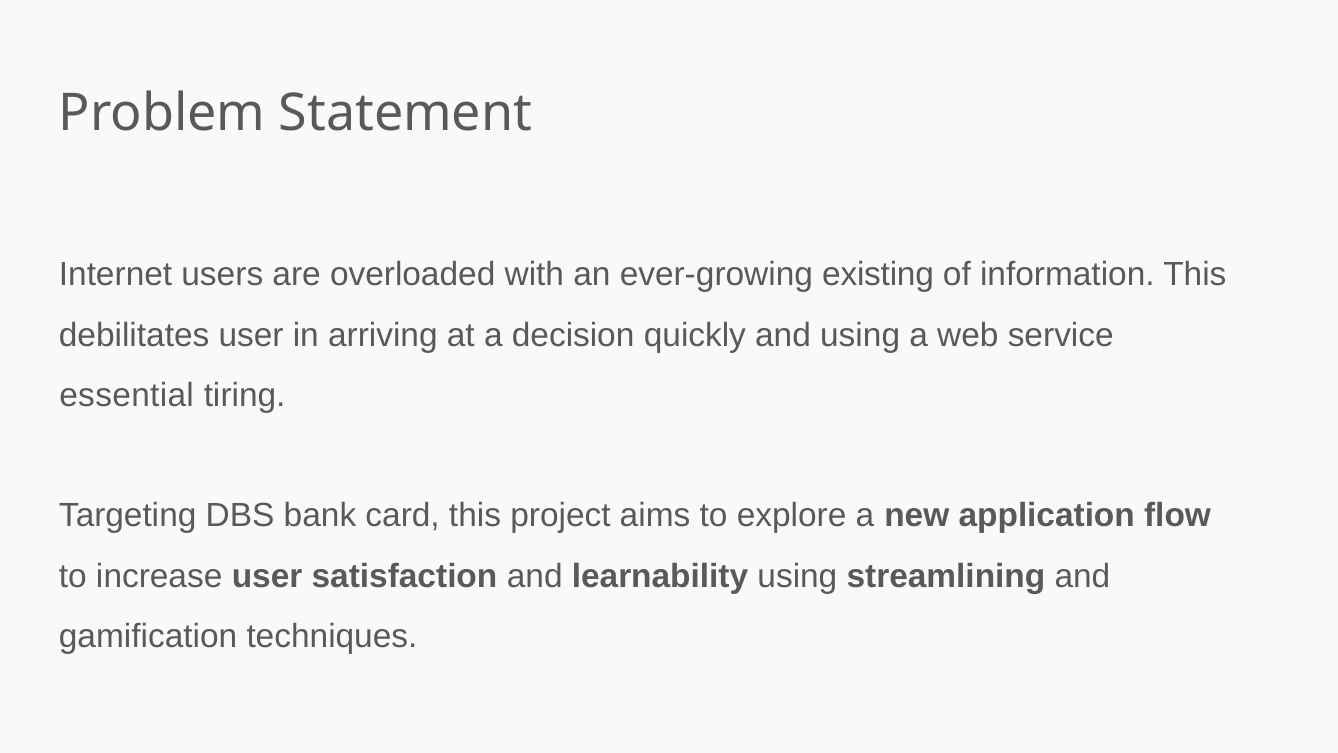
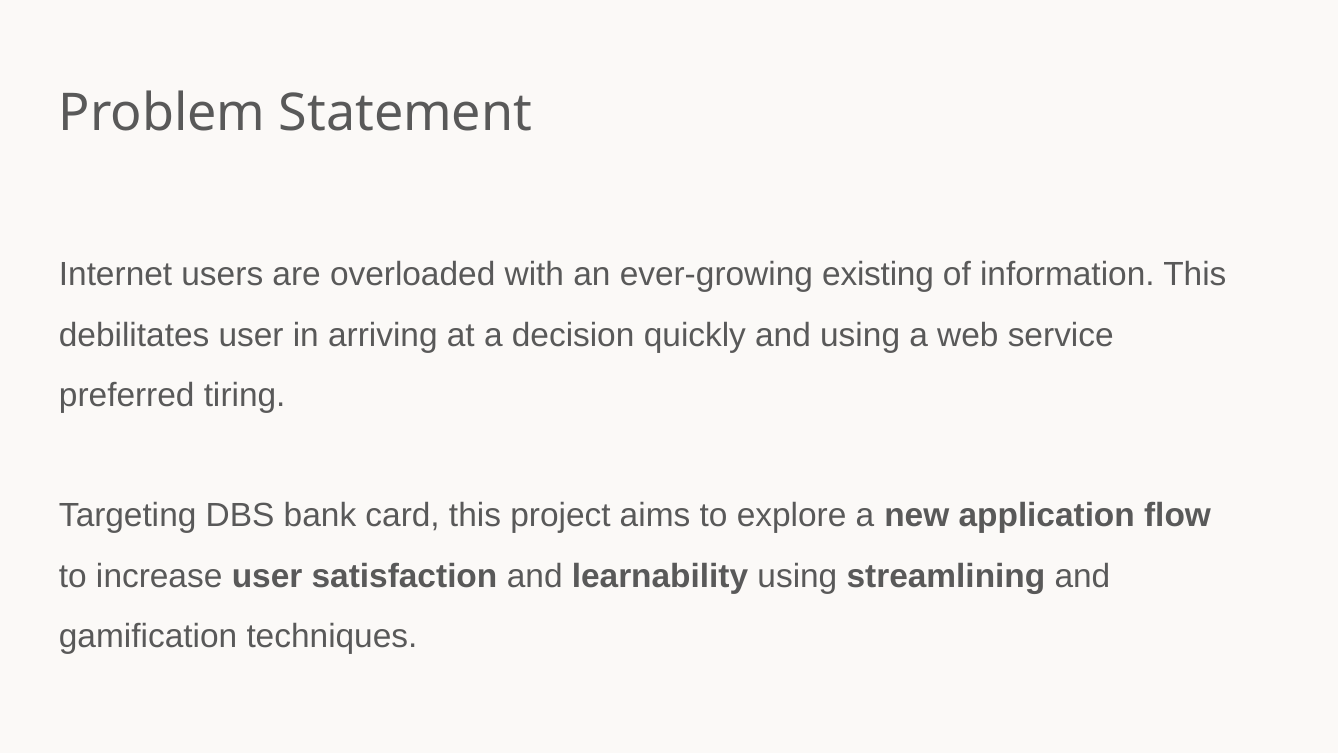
essential: essential -> preferred
